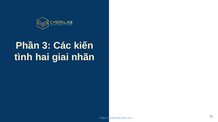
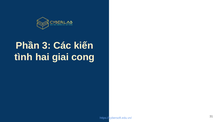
nhãn: nhãn -> cong
